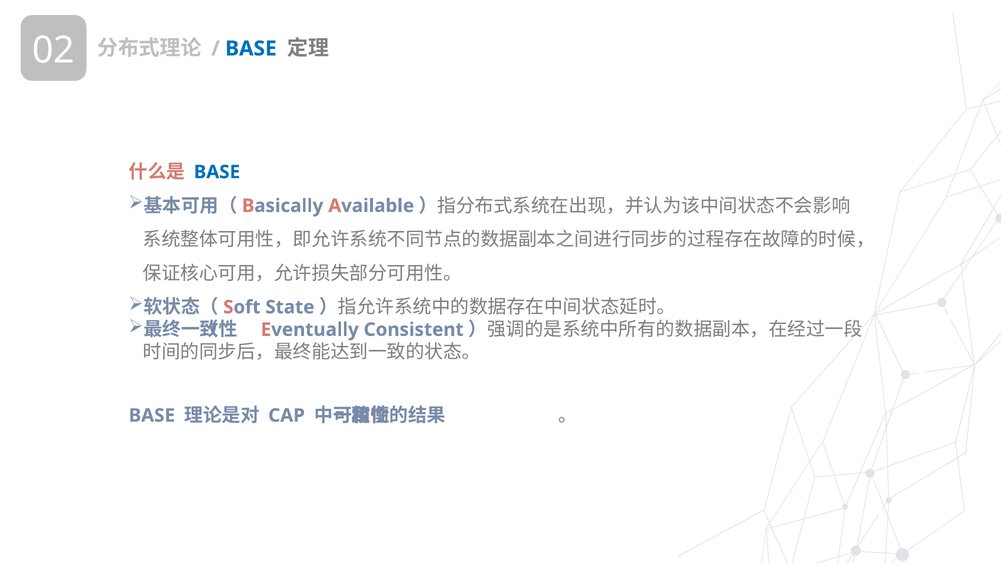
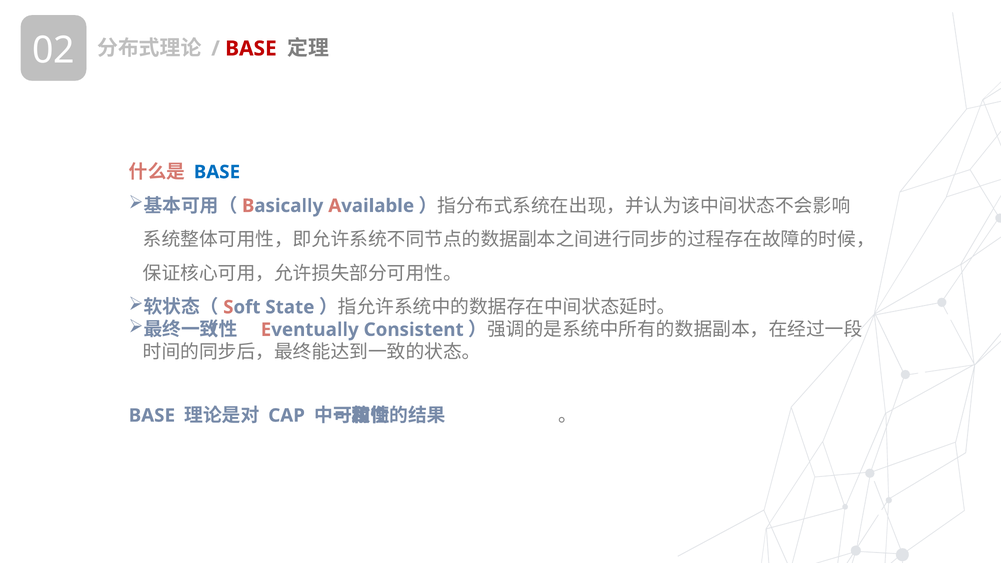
BASE at (251, 49) colour: blue -> red
